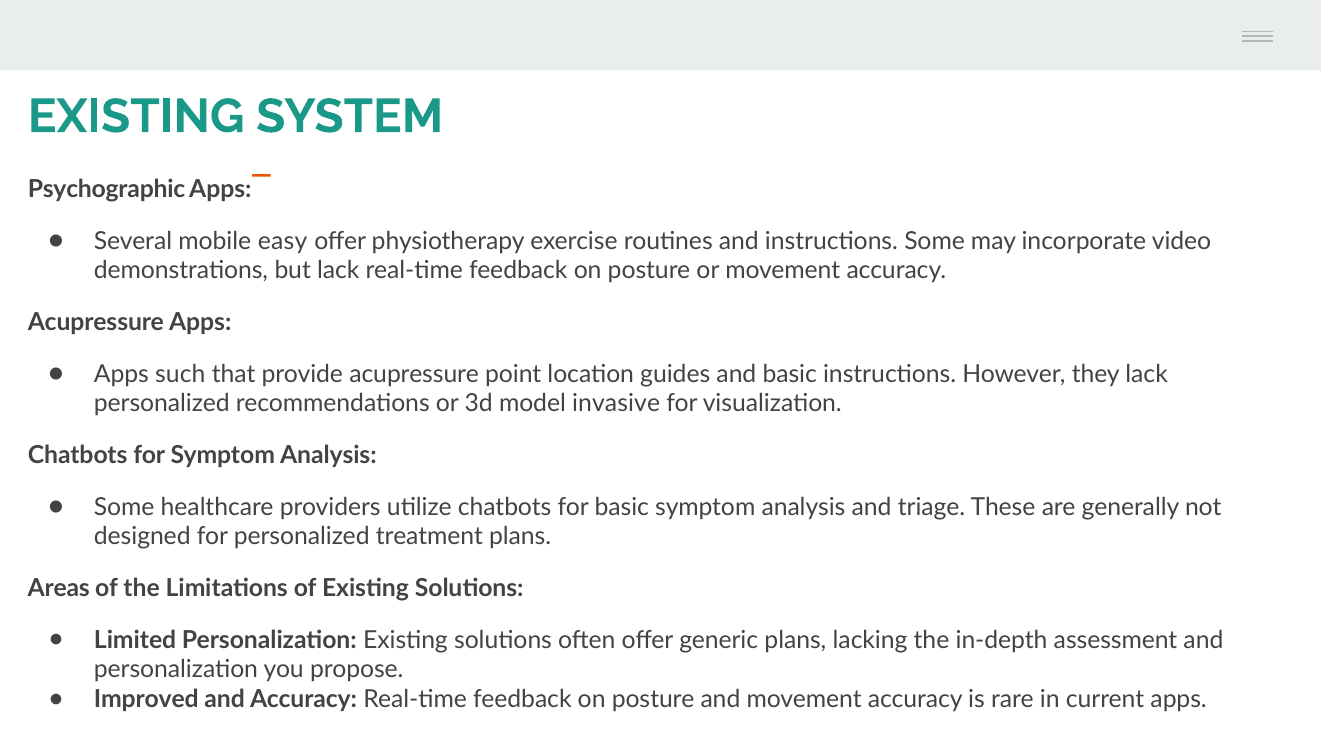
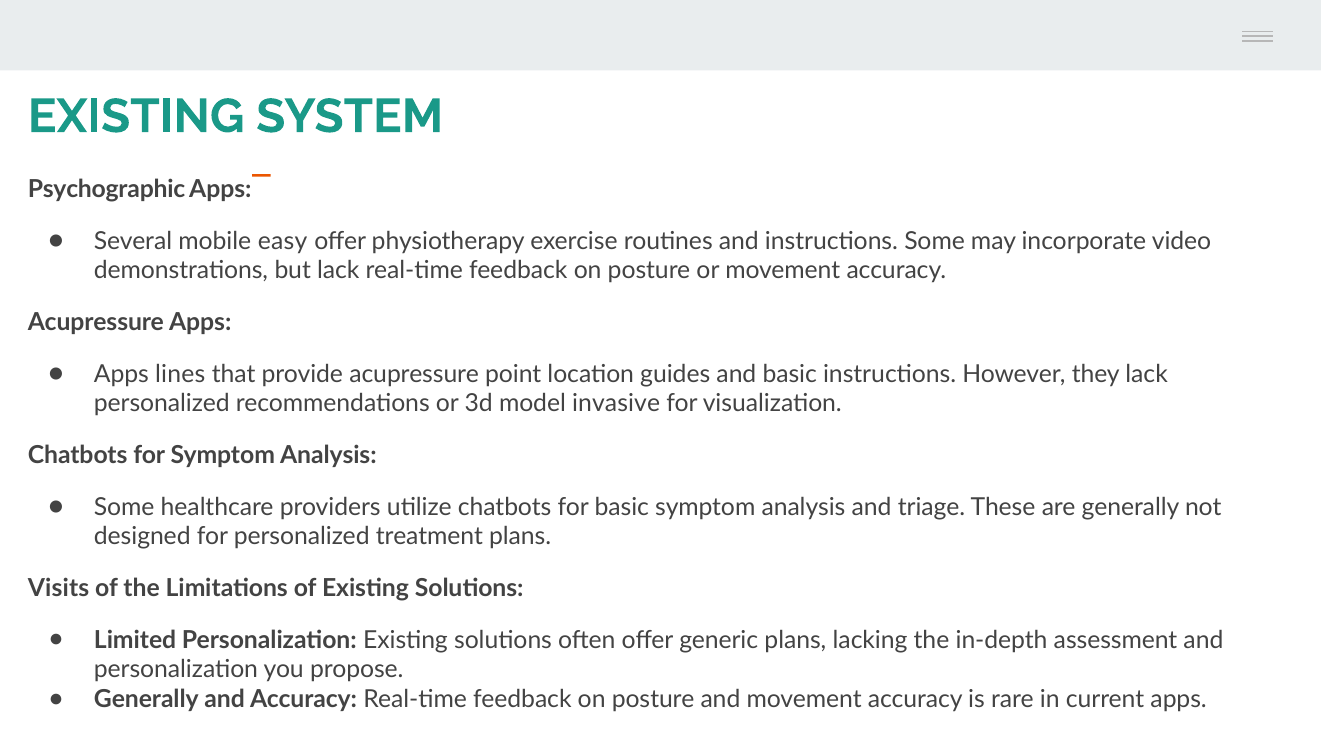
such: such -> lines
Areas: Areas -> Visits
Improved at (146, 700): Improved -> Generally
